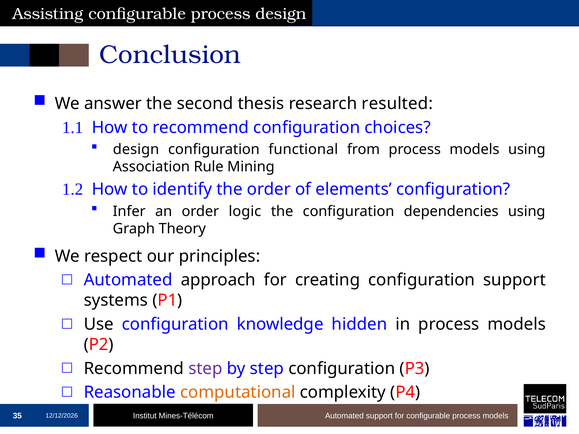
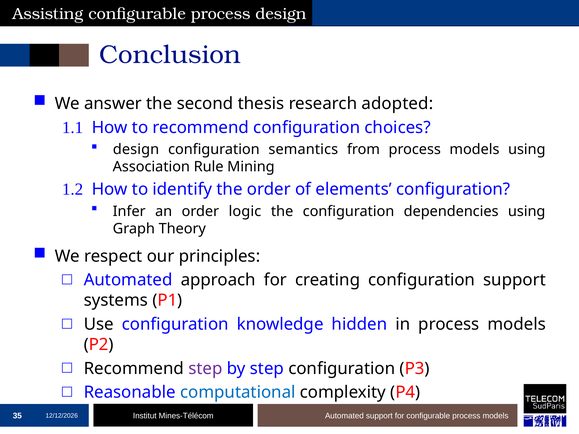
resulted: resulted -> adopted
functional: functional -> semantics
computational colour: orange -> blue
